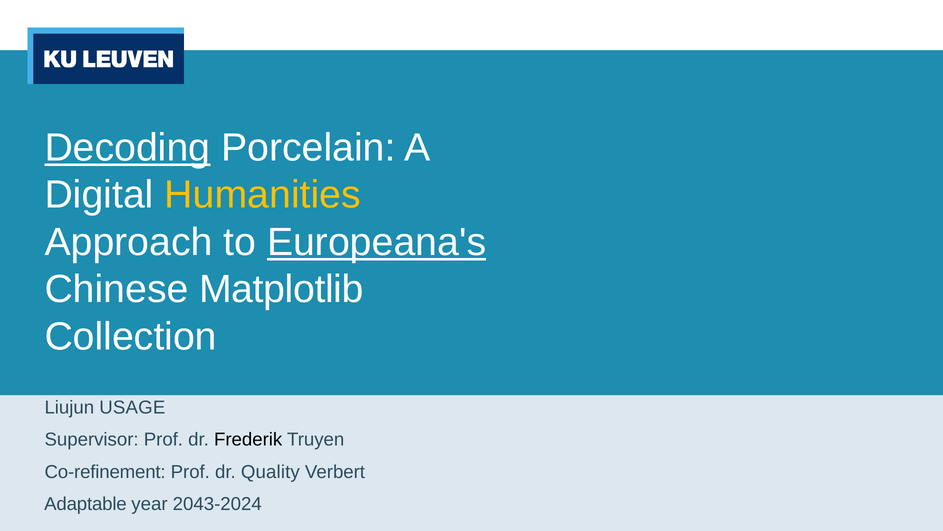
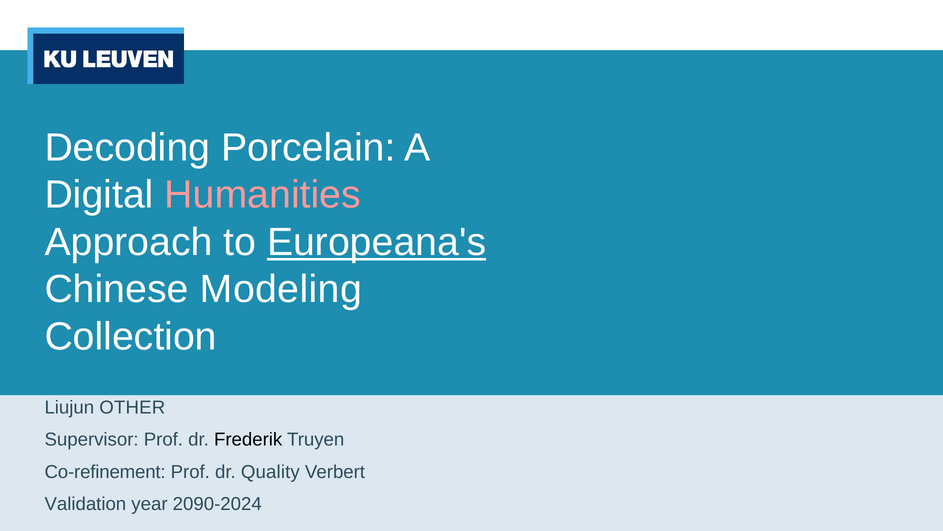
Decoding underline: present -> none
Humanities colour: yellow -> pink
Matplotlib: Matplotlib -> Modeling
USAGE: USAGE -> OTHER
Adaptable: Adaptable -> Validation
2043-2024: 2043-2024 -> 2090-2024
